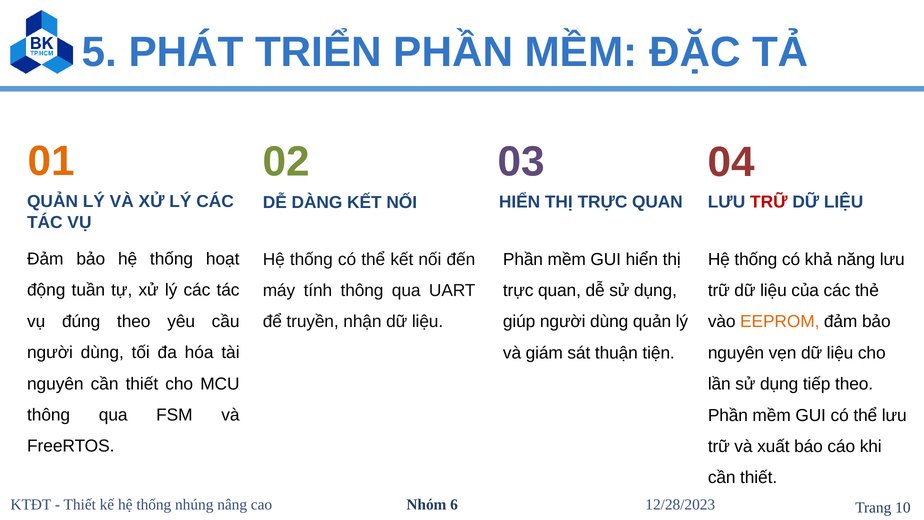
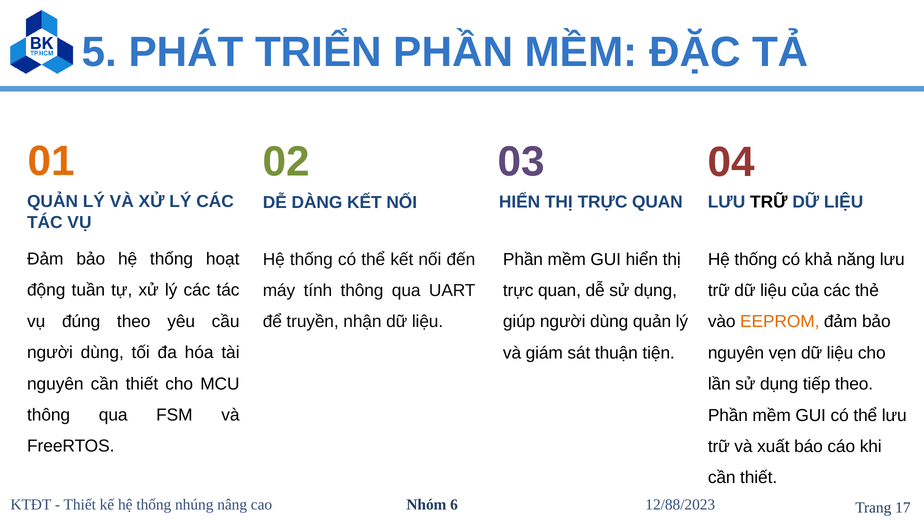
TRỮ at (769, 202) colour: red -> black
12/28/2023: 12/28/2023 -> 12/88/2023
10: 10 -> 17
